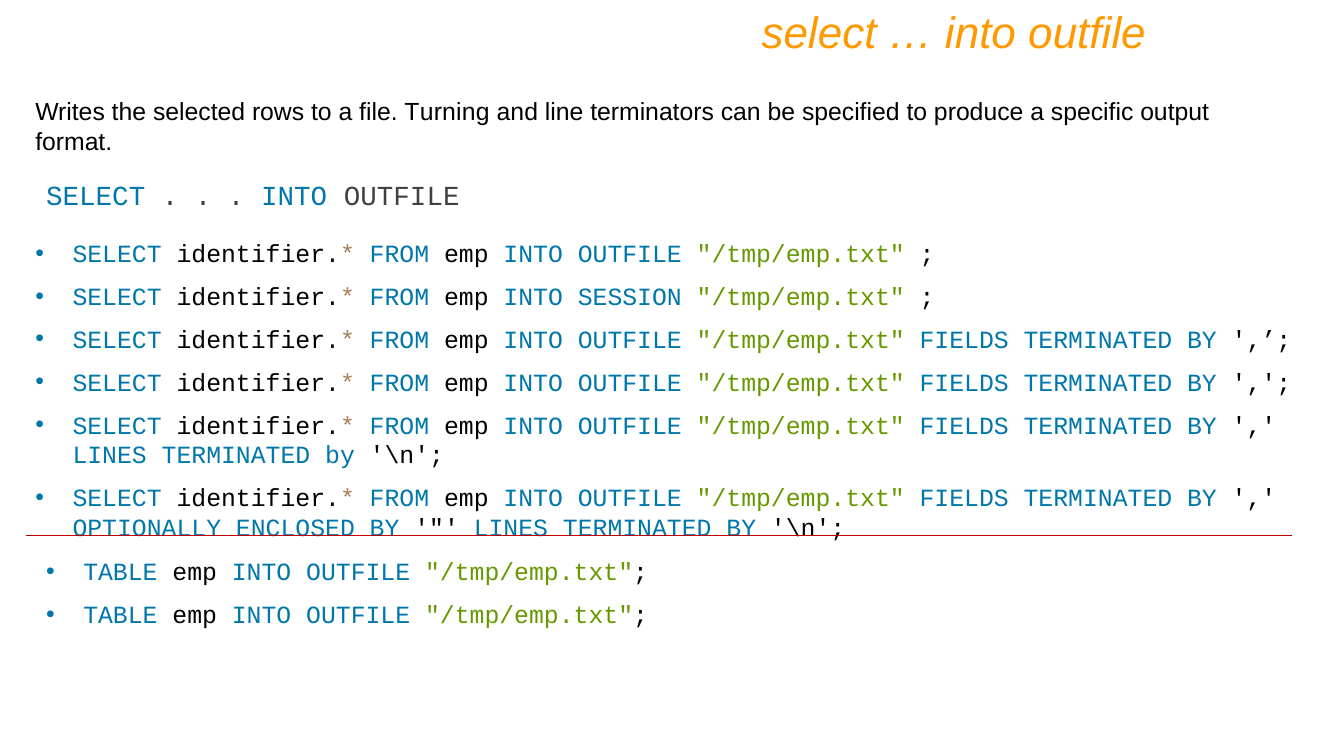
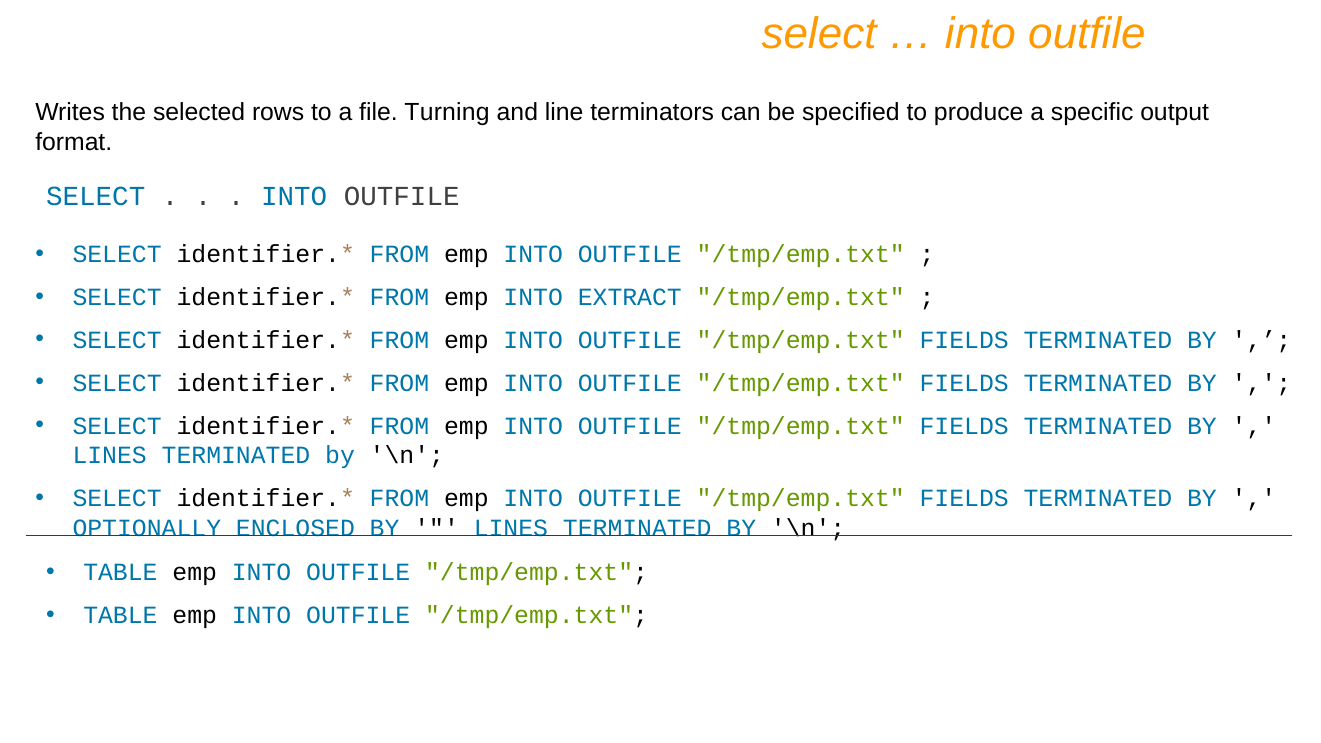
SESSION: SESSION -> EXTRACT
